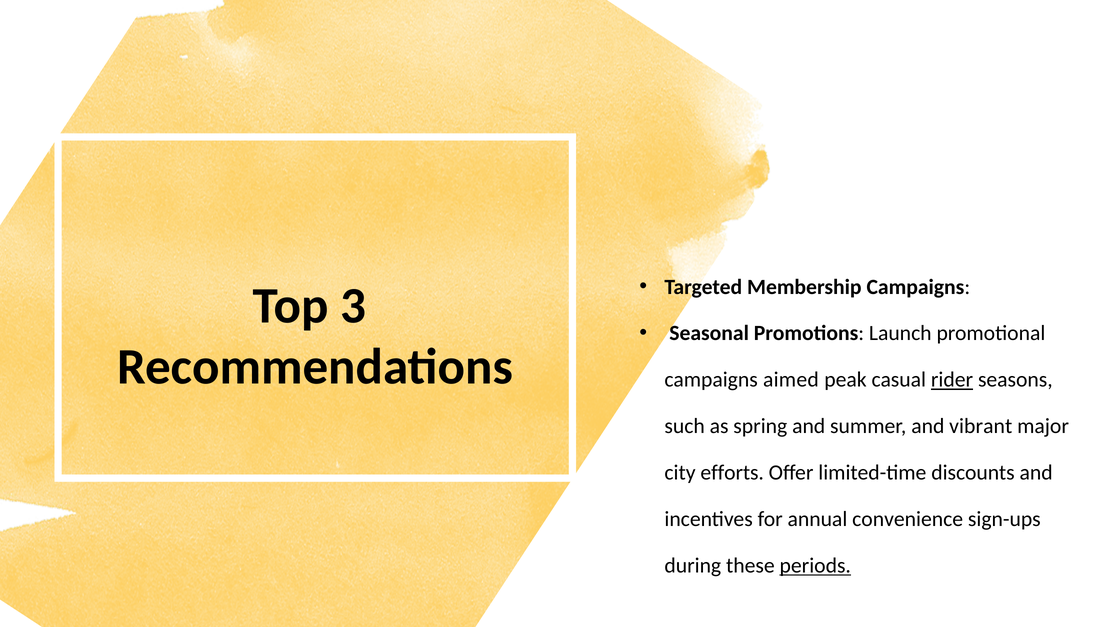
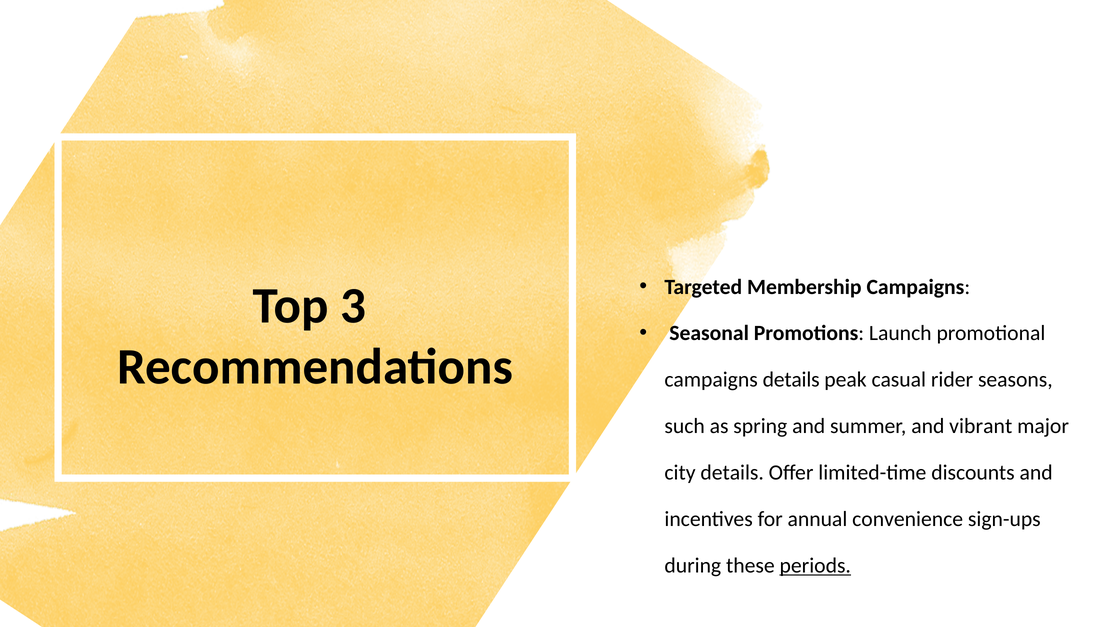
campaigns aimed: aimed -> details
rider underline: present -> none
city efforts: efforts -> details
